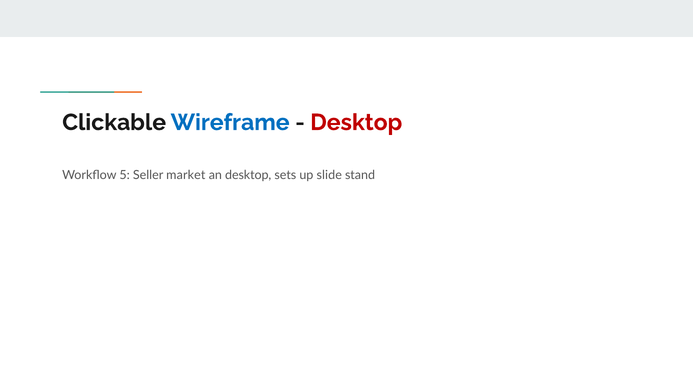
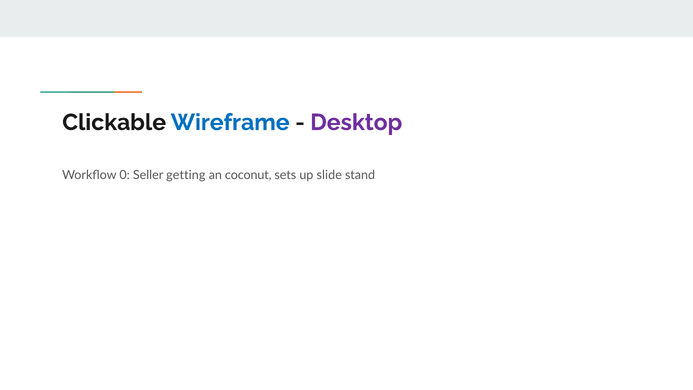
Desktop at (356, 122) colour: red -> purple
5: 5 -> 0
market: market -> getting
an desktop: desktop -> coconut
